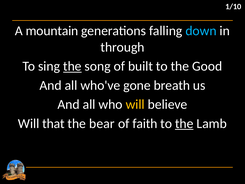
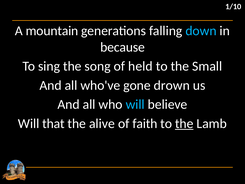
through: through -> because
the at (72, 66) underline: present -> none
built: built -> held
Good: Good -> Small
breath: breath -> drown
will at (135, 104) colour: yellow -> light blue
bear: bear -> alive
